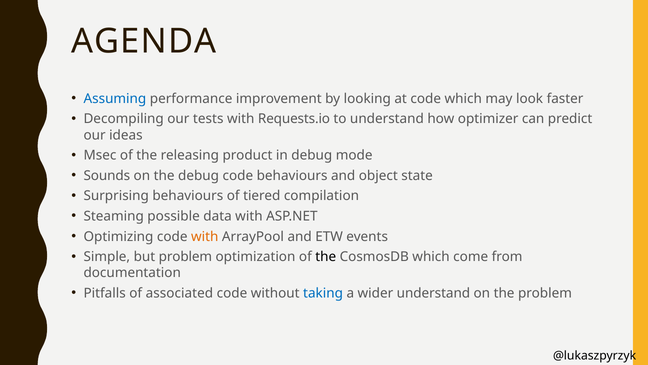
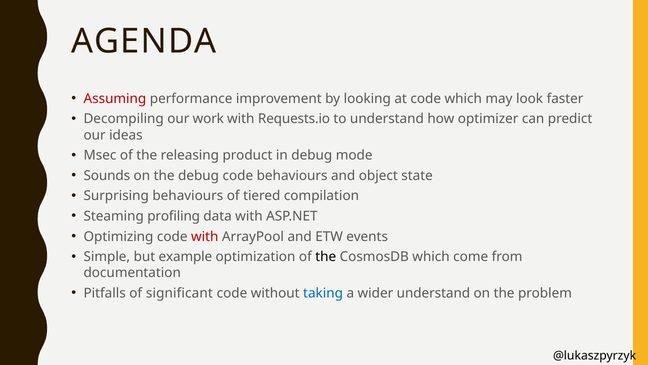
Assuming colour: blue -> red
tests: tests -> work
possible: possible -> profiling
with at (205, 236) colour: orange -> red
but problem: problem -> example
associated: associated -> significant
